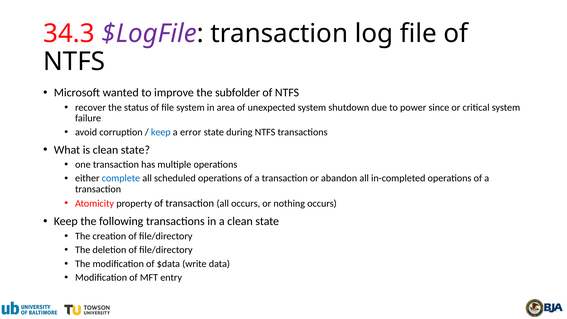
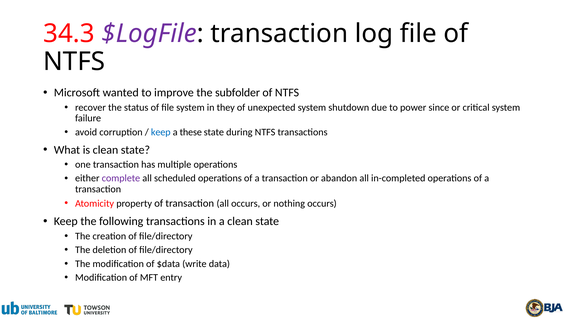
area: area -> they
error: error -> these
complete colour: blue -> purple
